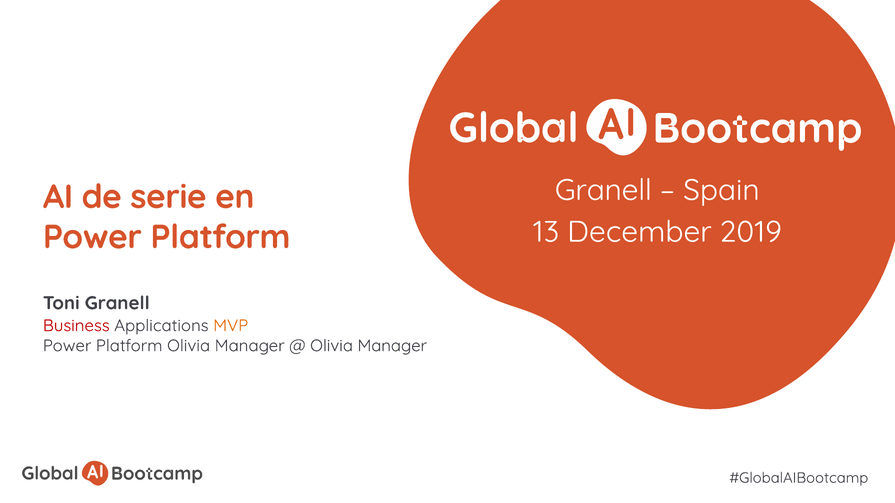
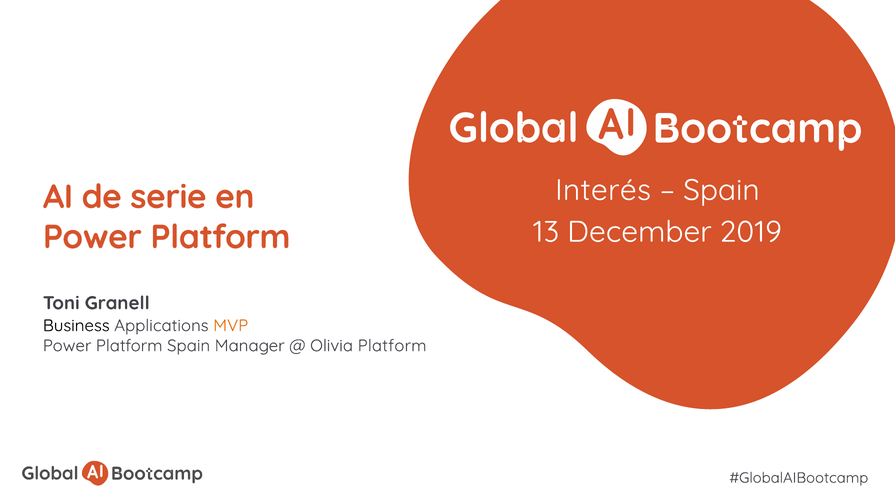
Granell at (603, 190): Granell -> Interés
Business colour: red -> black
Platform Olivia: Olivia -> Spain
Manager at (392, 346): Manager -> Platform
